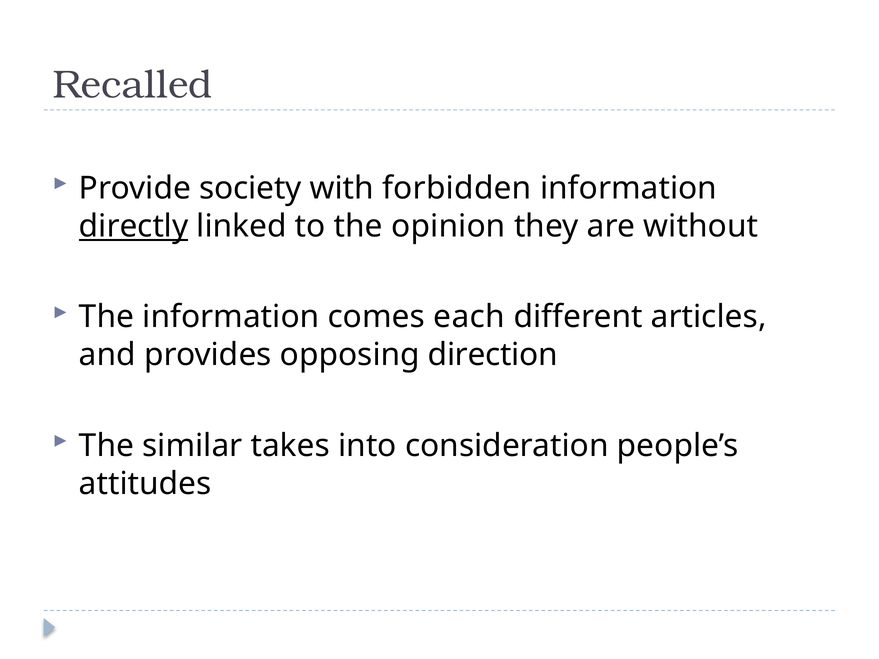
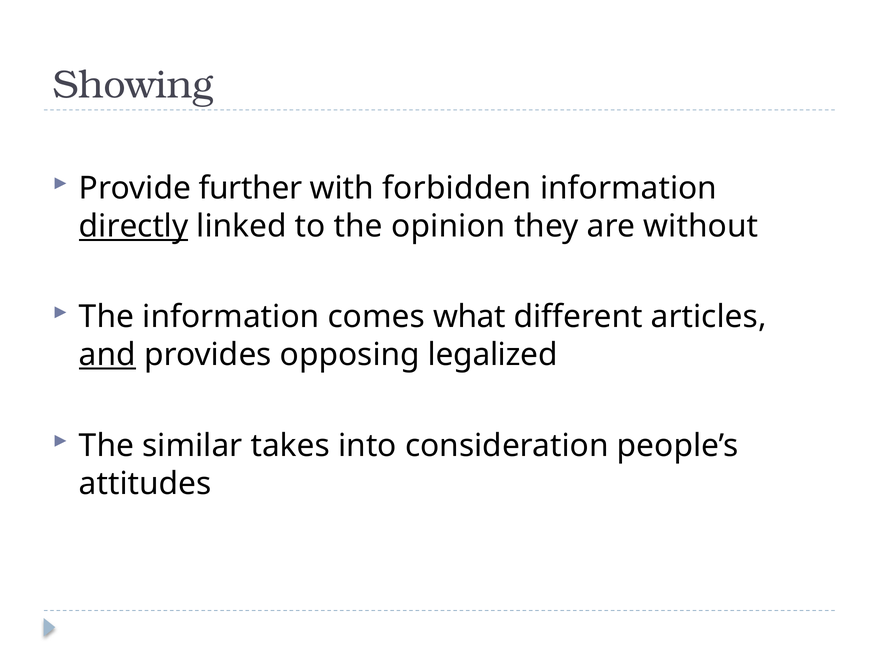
Recalled: Recalled -> Showing
society: society -> further
each: each -> what
and underline: none -> present
direction: direction -> legalized
